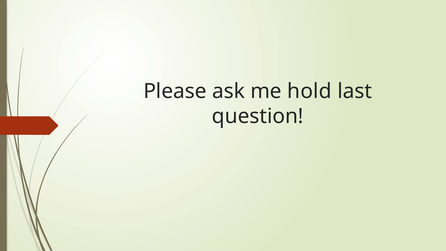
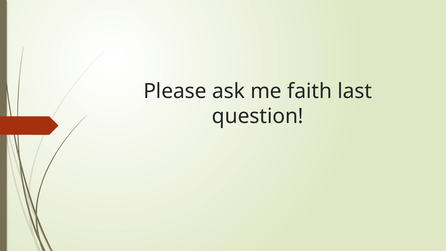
hold: hold -> faith
